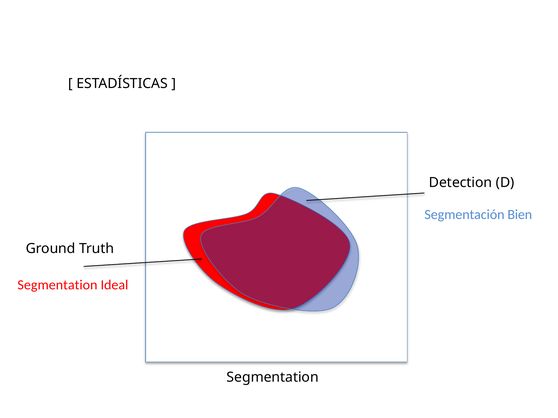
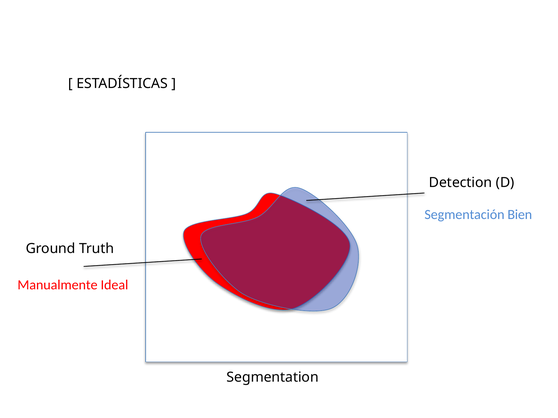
Segmentation at (57, 285): Segmentation -> Manualmente
